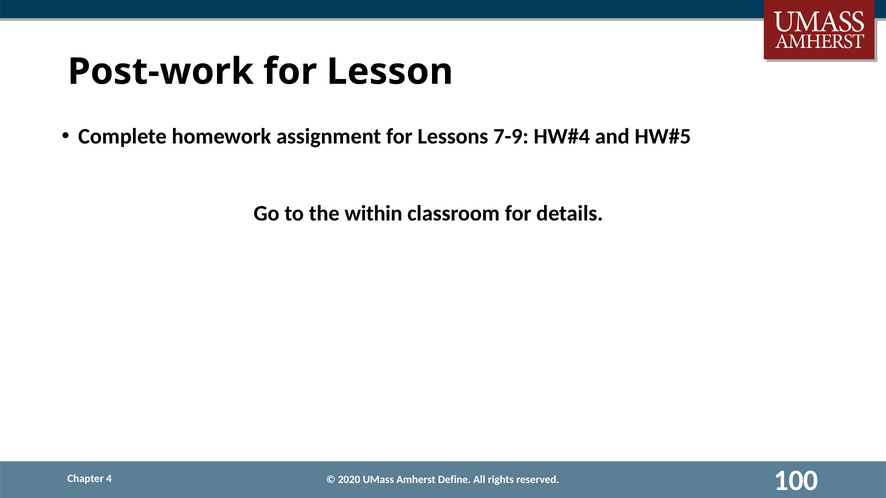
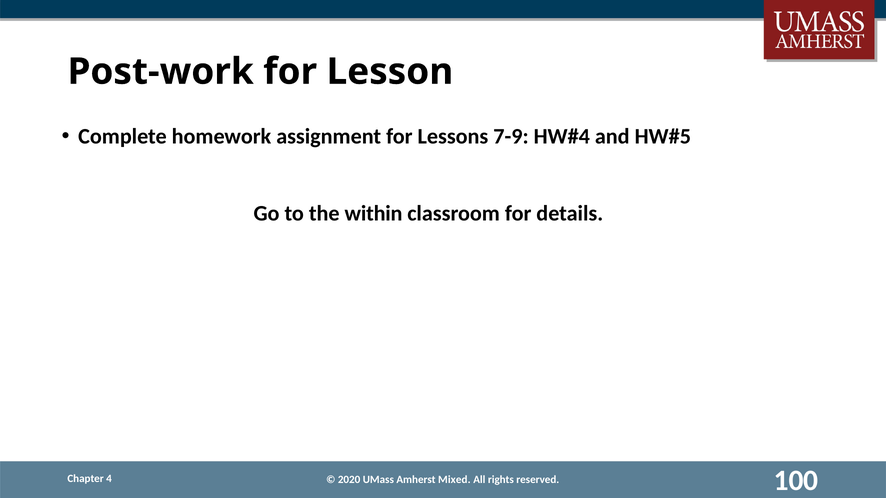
Define: Define -> Mixed
